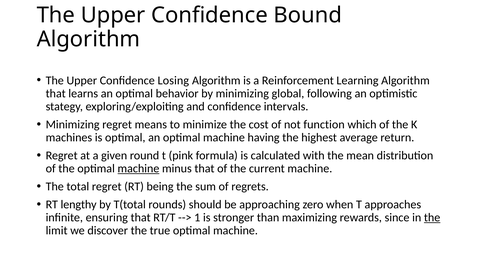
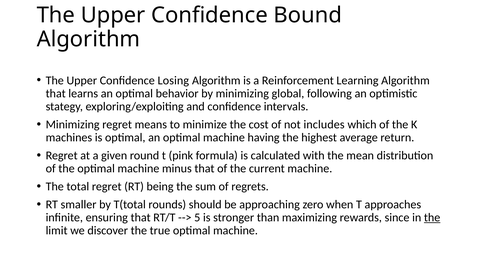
function: function -> includes
machine at (138, 168) underline: present -> none
lengthy: lengthy -> smaller
1: 1 -> 5
